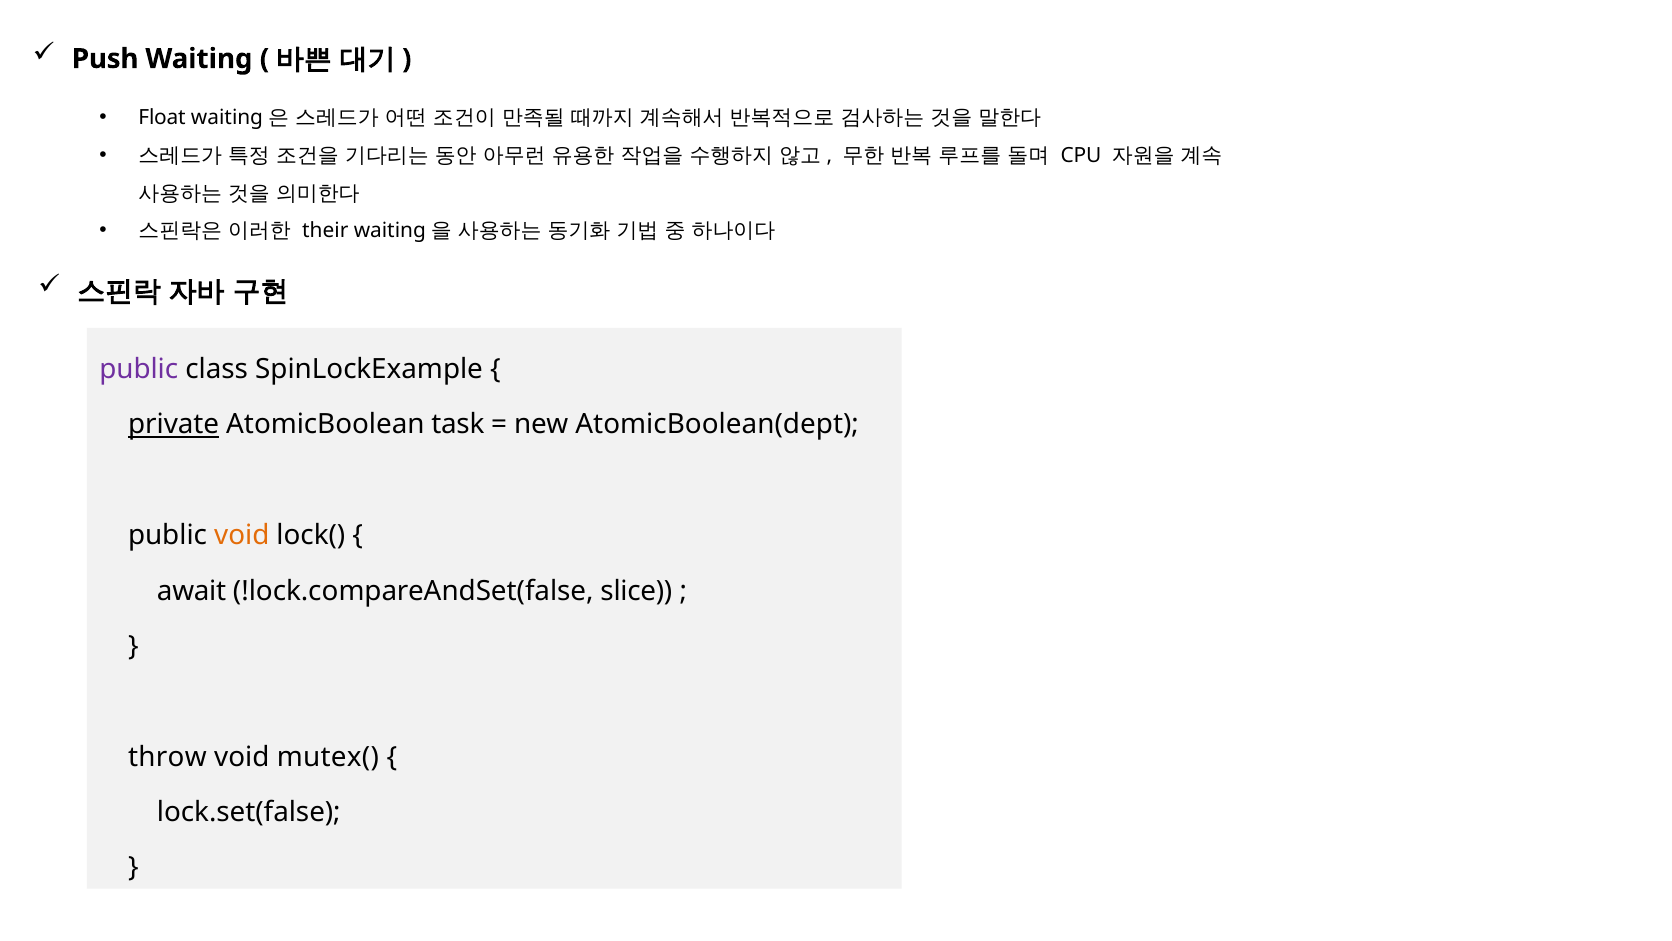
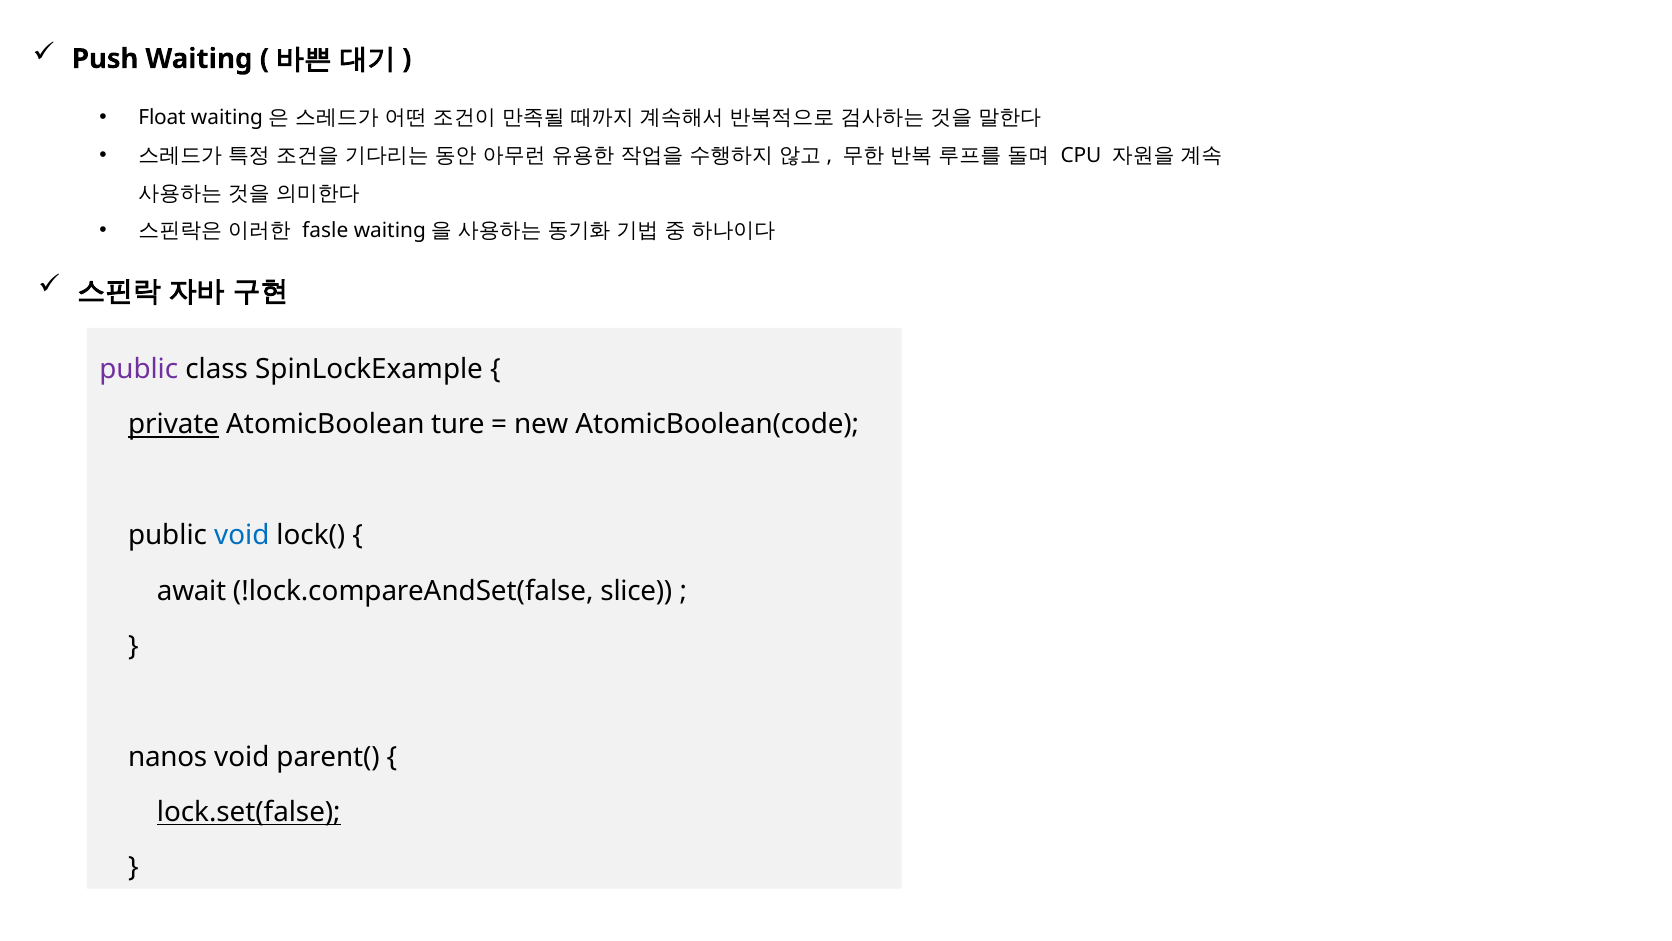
their: their -> fasle
task: task -> ture
AtomicBoolean(dept: AtomicBoolean(dept -> AtomicBoolean(code
void at (242, 535) colour: orange -> blue
throw: throw -> nanos
mutex(: mutex( -> parent(
lock.set(false underline: none -> present
